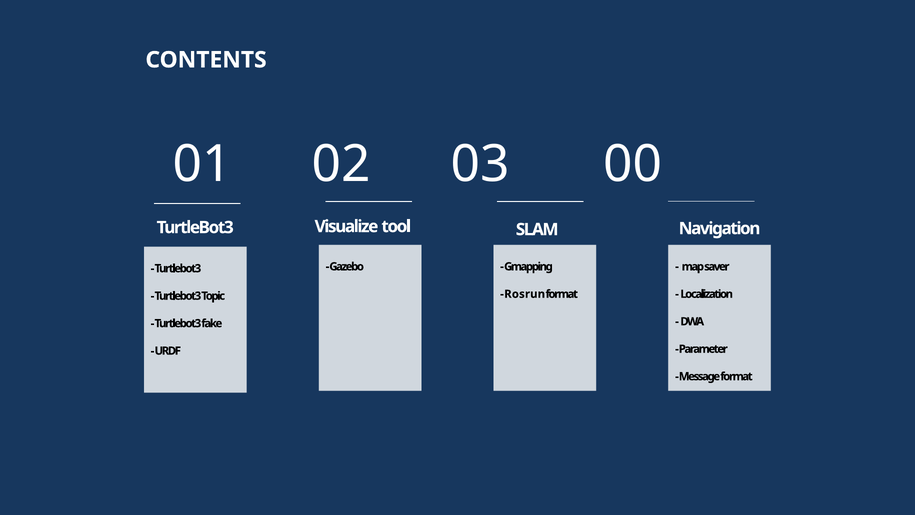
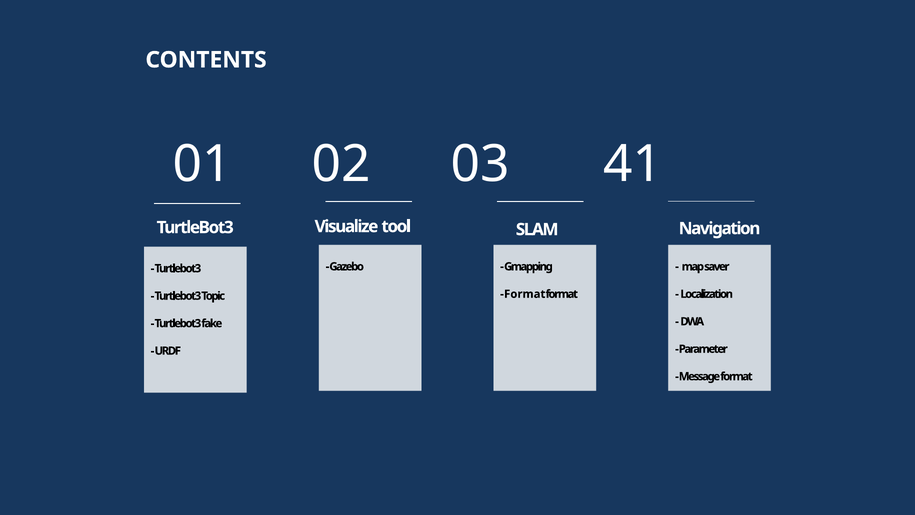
00: 00 -> 41
Rosrun at (525, 294): Rosrun -> Format
